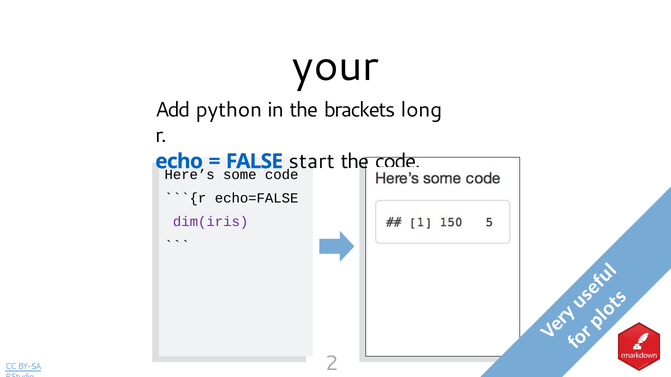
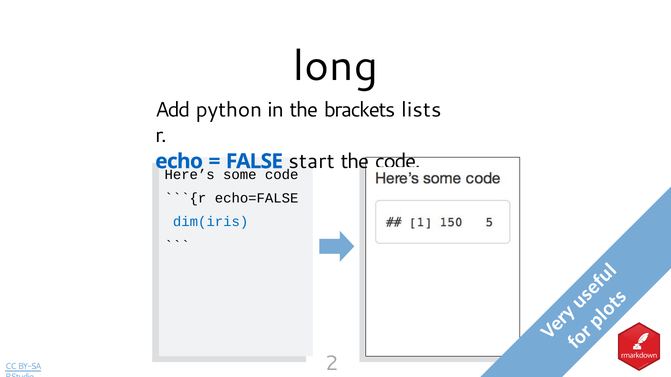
your: your -> long
long: long -> lists
dim(iris colour: purple -> blue
